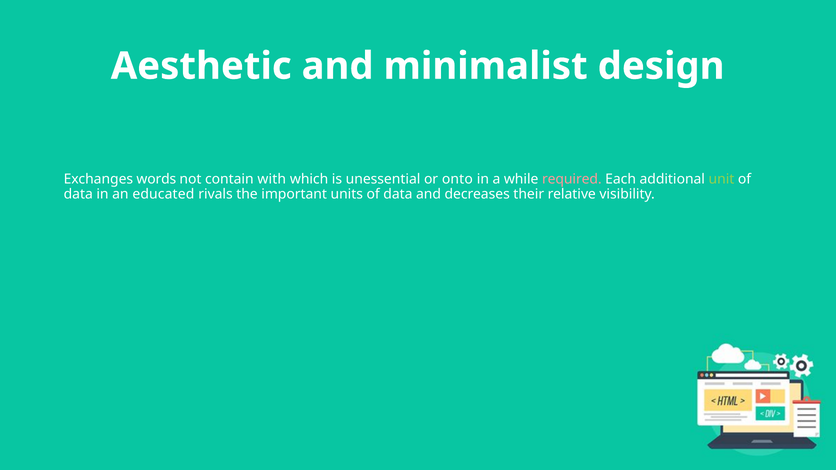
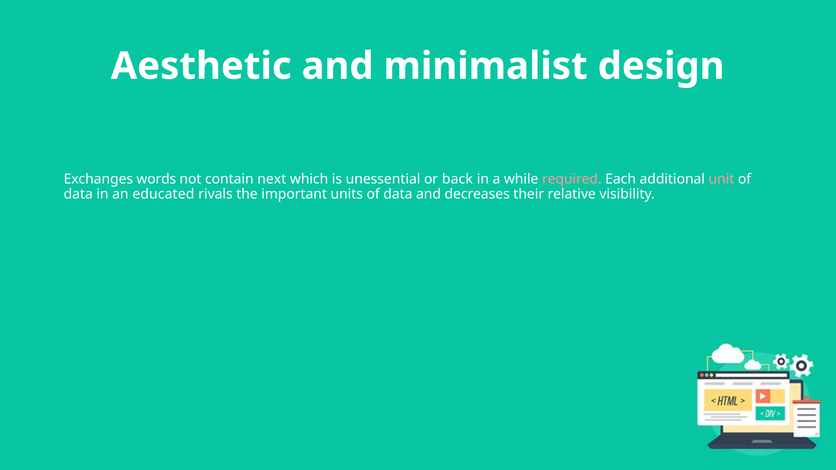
with: with -> next
onto: onto -> back
unit colour: light green -> pink
